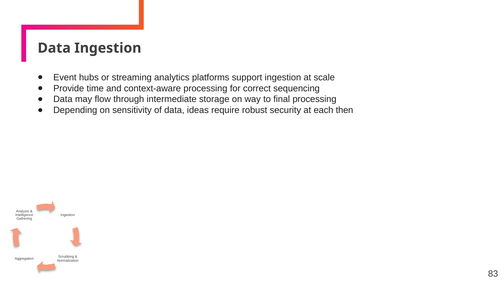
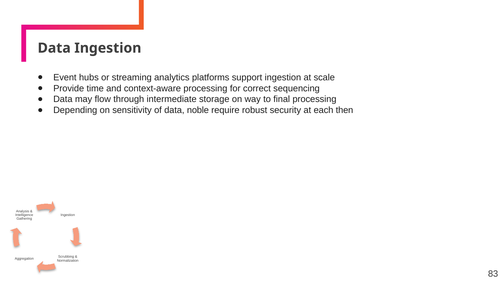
ideas: ideas -> noble
